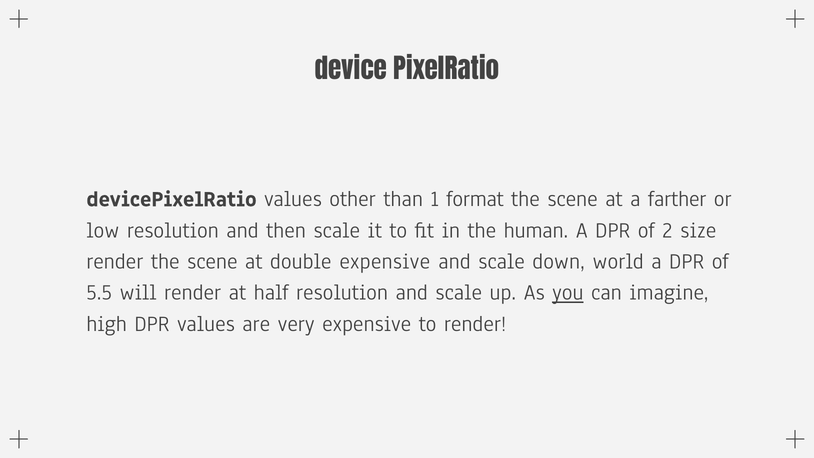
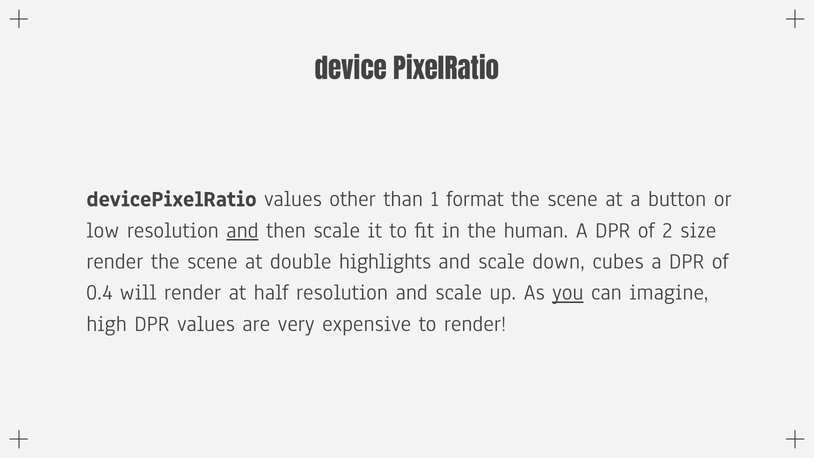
farther: farther -> button
and at (242, 230) underline: none -> present
double expensive: expensive -> highlights
world: world -> cubes
5.5: 5.5 -> 0.4
